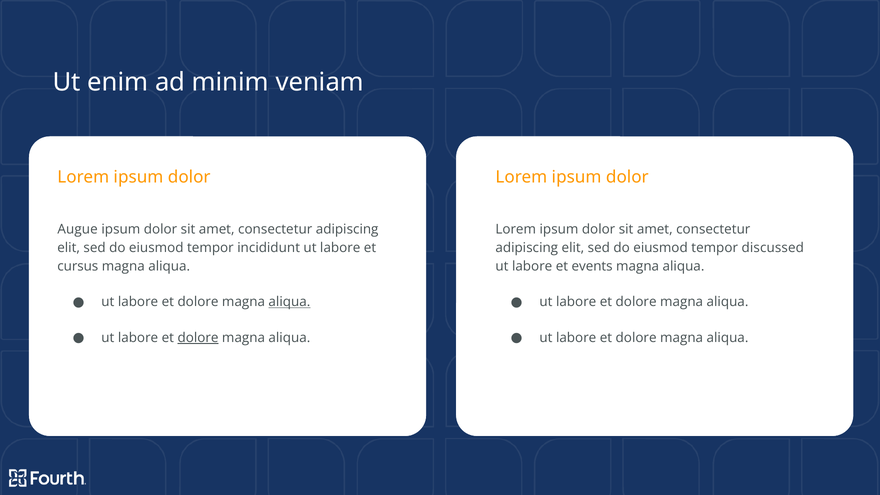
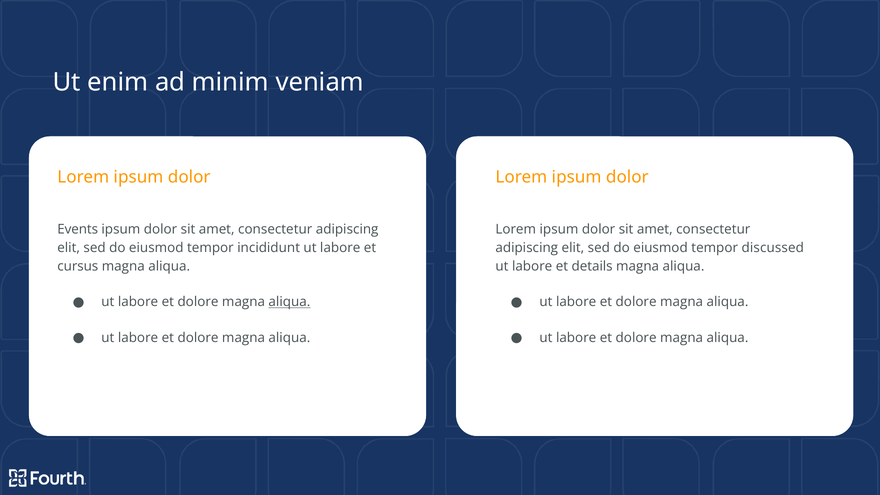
Augue: Augue -> Events
events: events -> details
dolore at (198, 338) underline: present -> none
